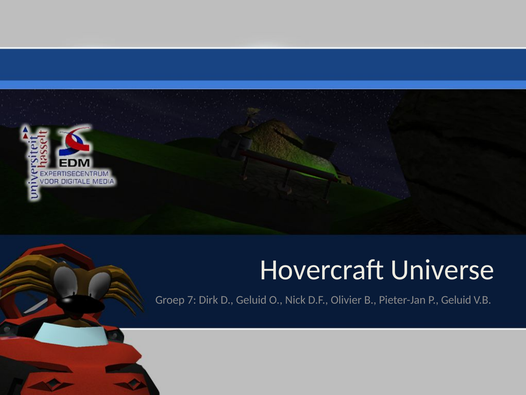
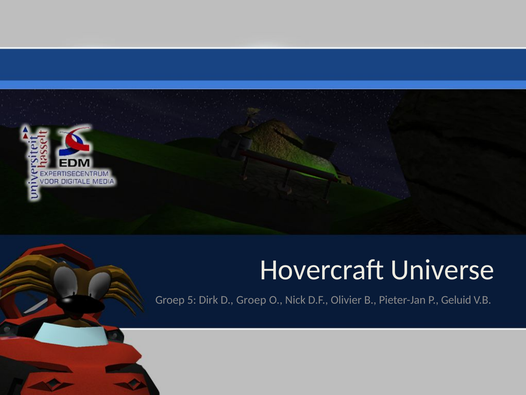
7: 7 -> 5
D Geluid: Geluid -> Groep
